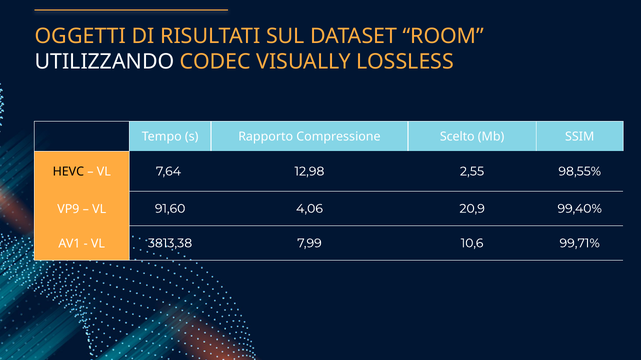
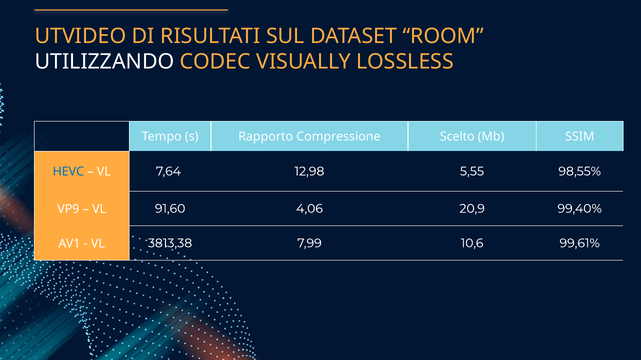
OGGETTI: OGGETTI -> UTVIDEO
HEVC colour: black -> blue
2,55: 2,55 -> 5,55
99,71%: 99,71% -> 99,61%
